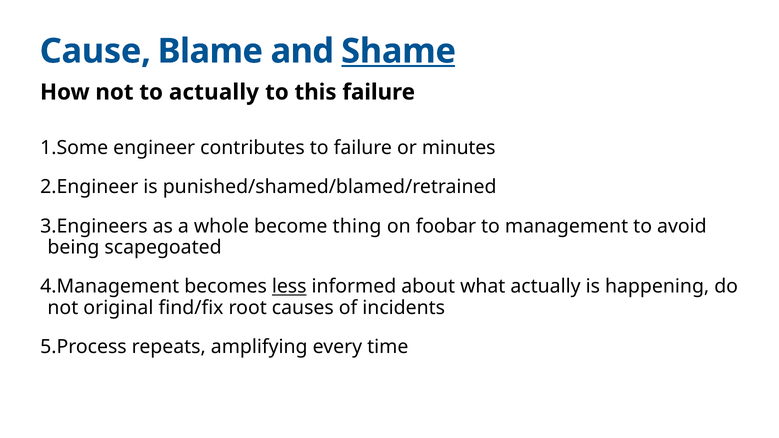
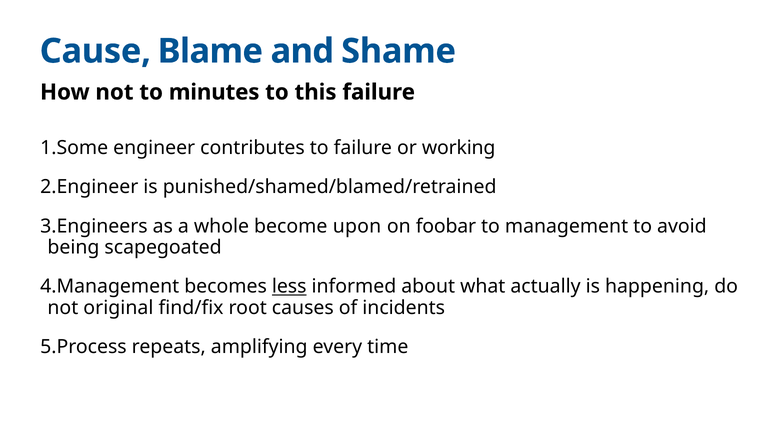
Shame underline: present -> none
to actually: actually -> minutes
minutes: minutes -> working
thing: thing -> upon
